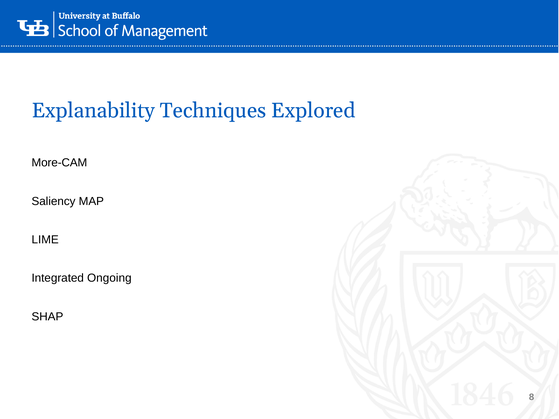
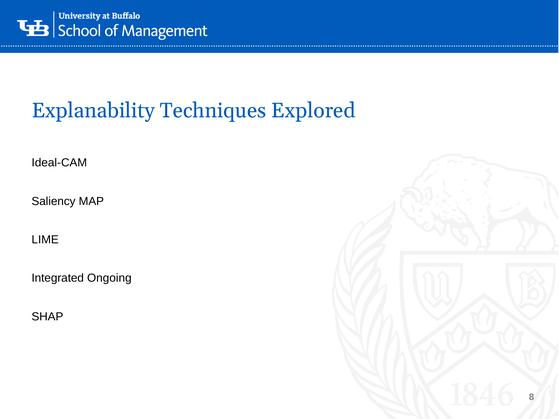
More-CAM: More-CAM -> Ideal-CAM
